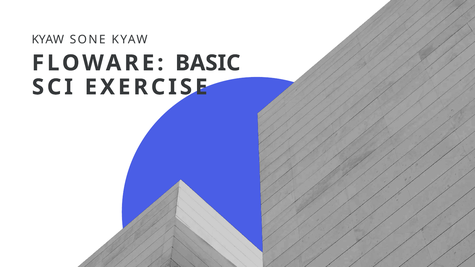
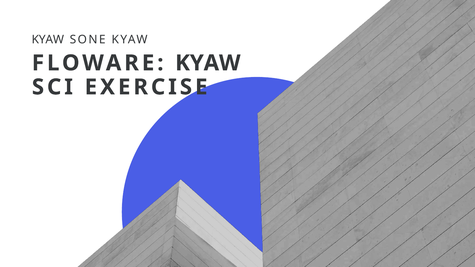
FLOWARE BASIC: BASIC -> KYAW
